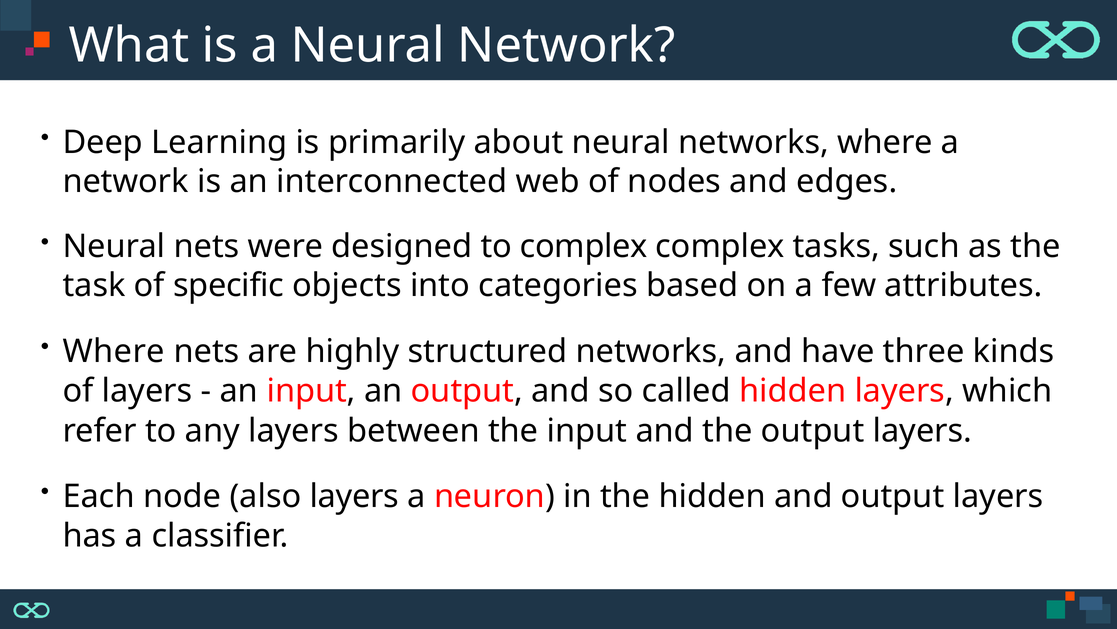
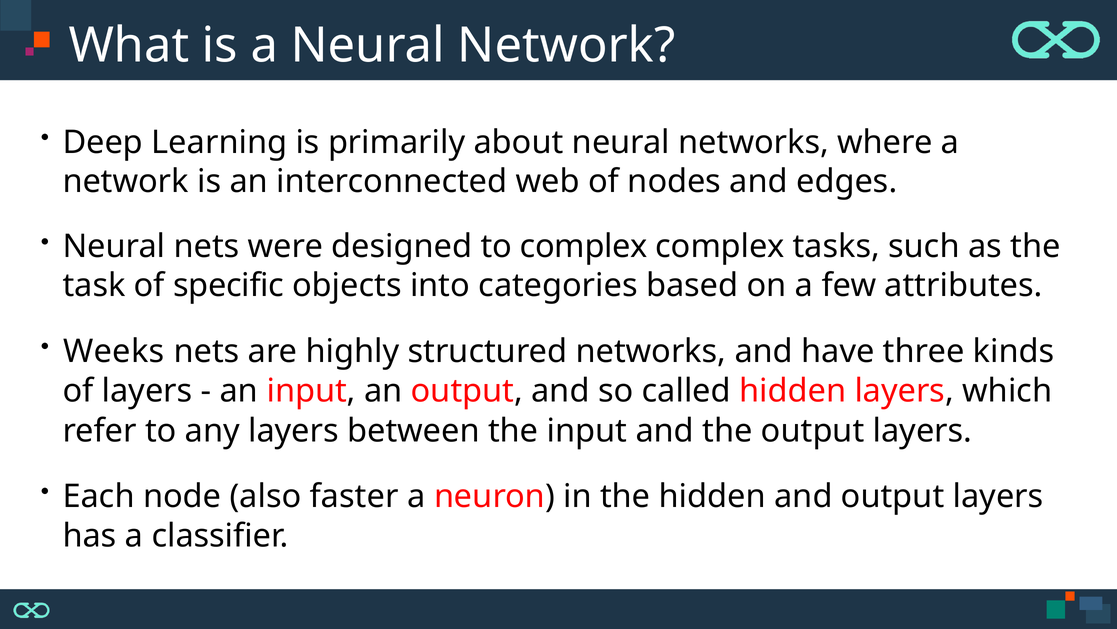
Where at (114, 351): Where -> Weeks
also layers: layers -> faster
